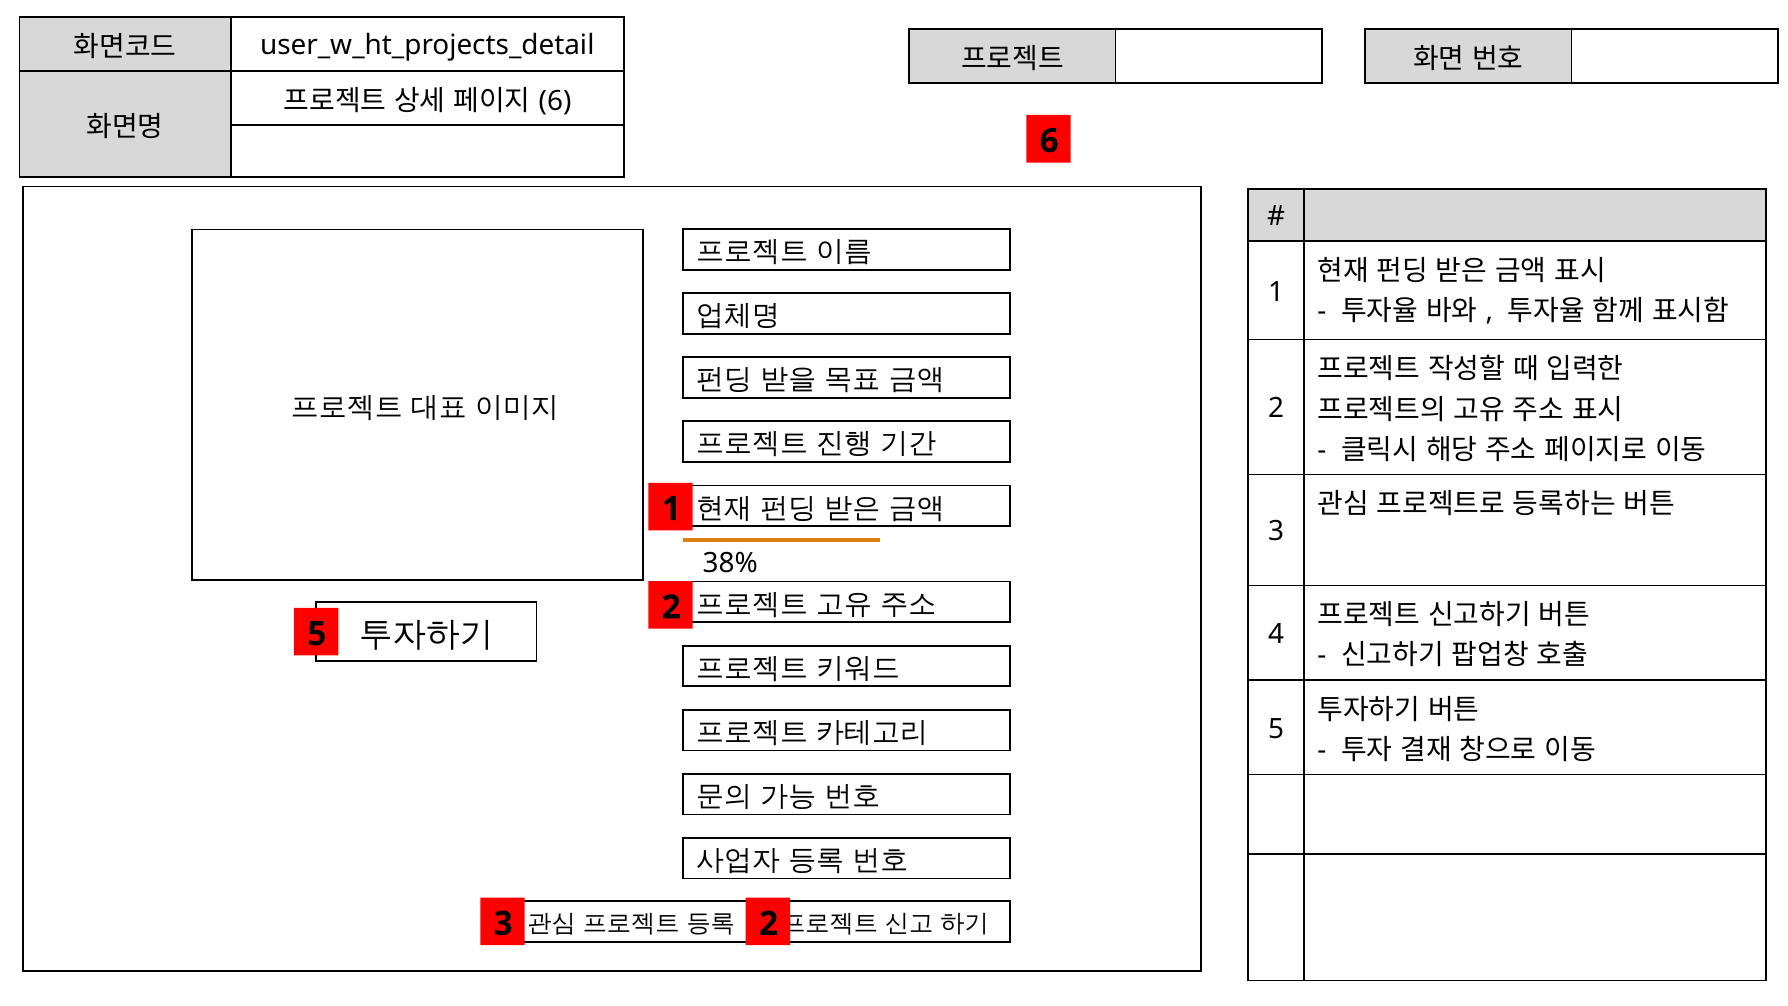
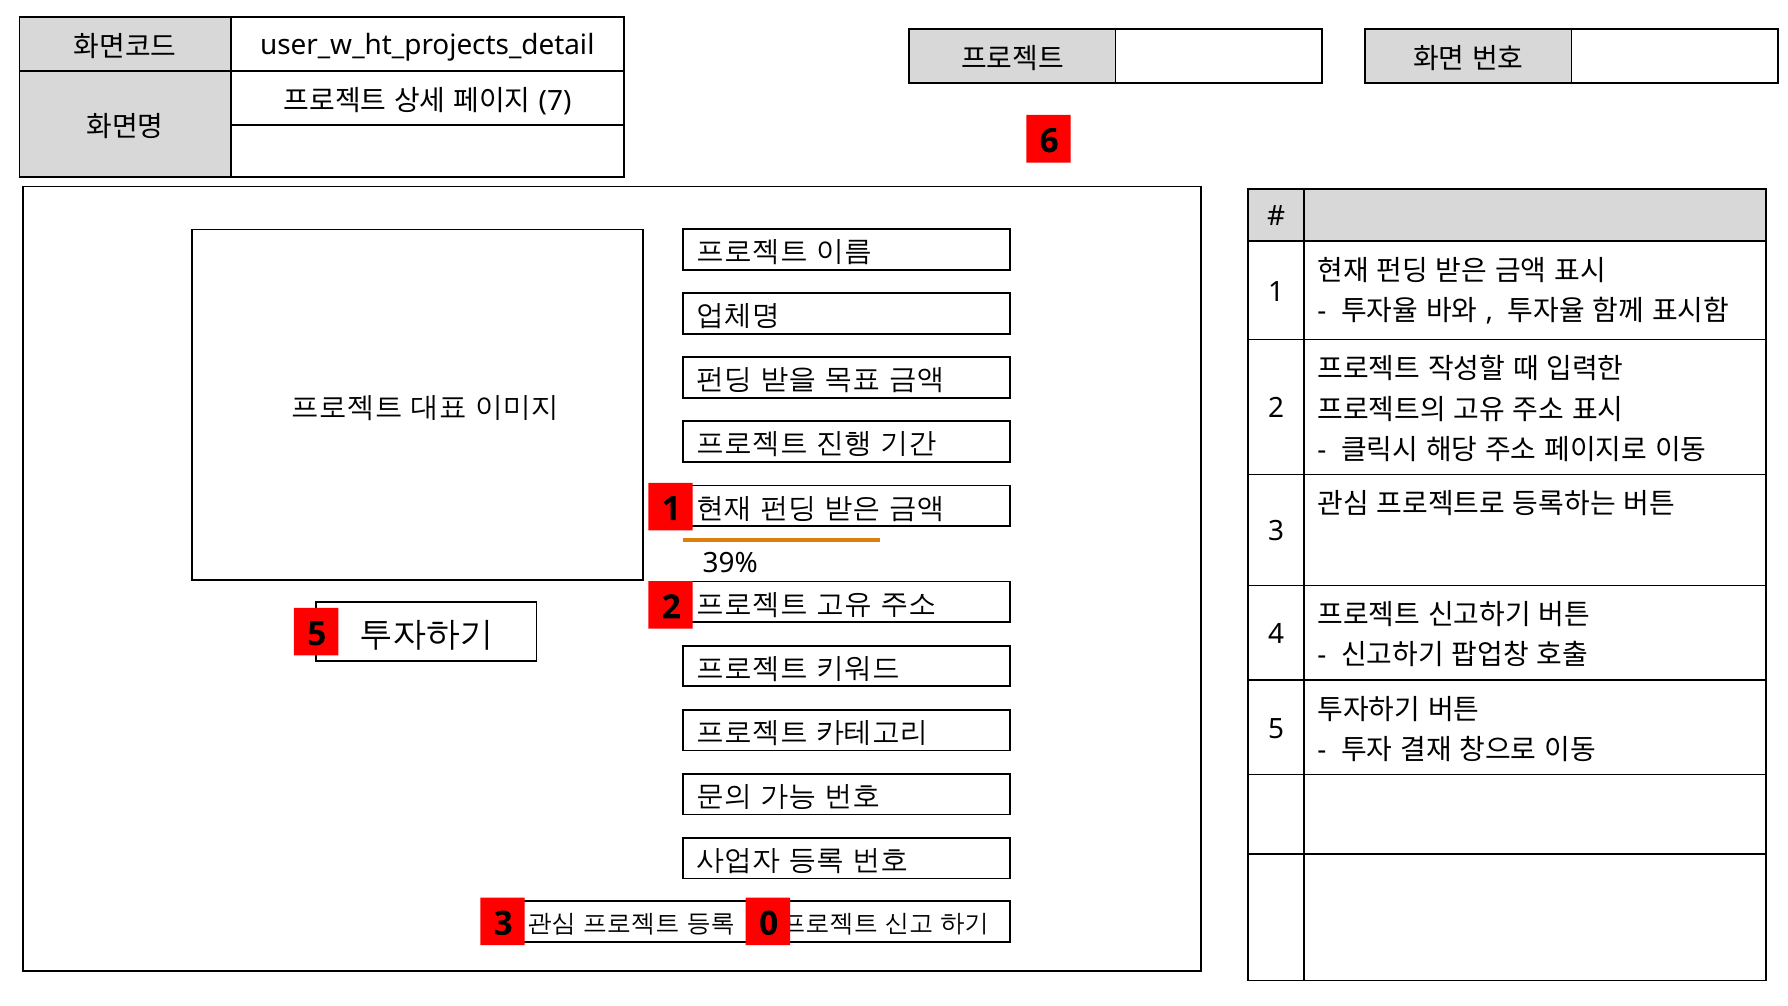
6 at (555, 101): 6 -> 7
38%: 38% -> 39%
3 2: 2 -> 0
